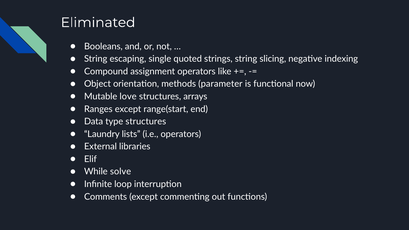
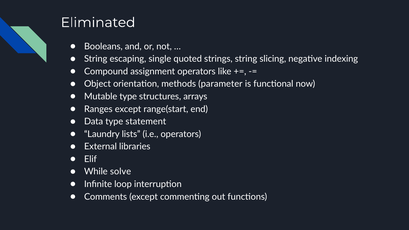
Mutable love: love -> type
type structures: structures -> statement
